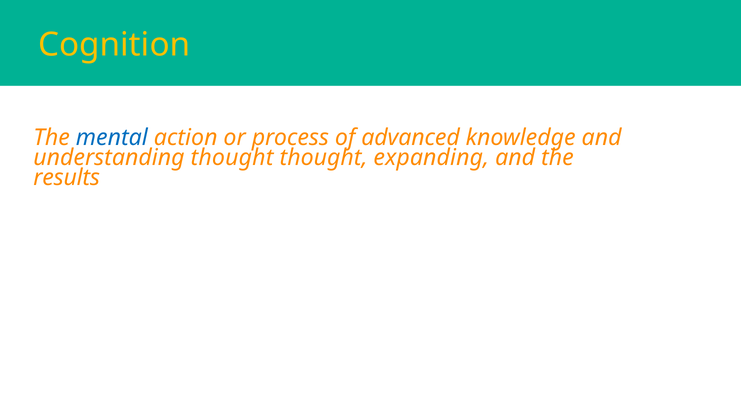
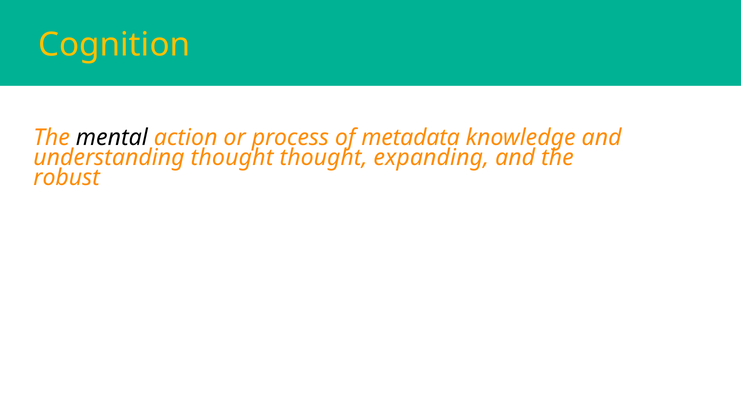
mental colour: blue -> black
advanced: advanced -> metadata
results: results -> robust
